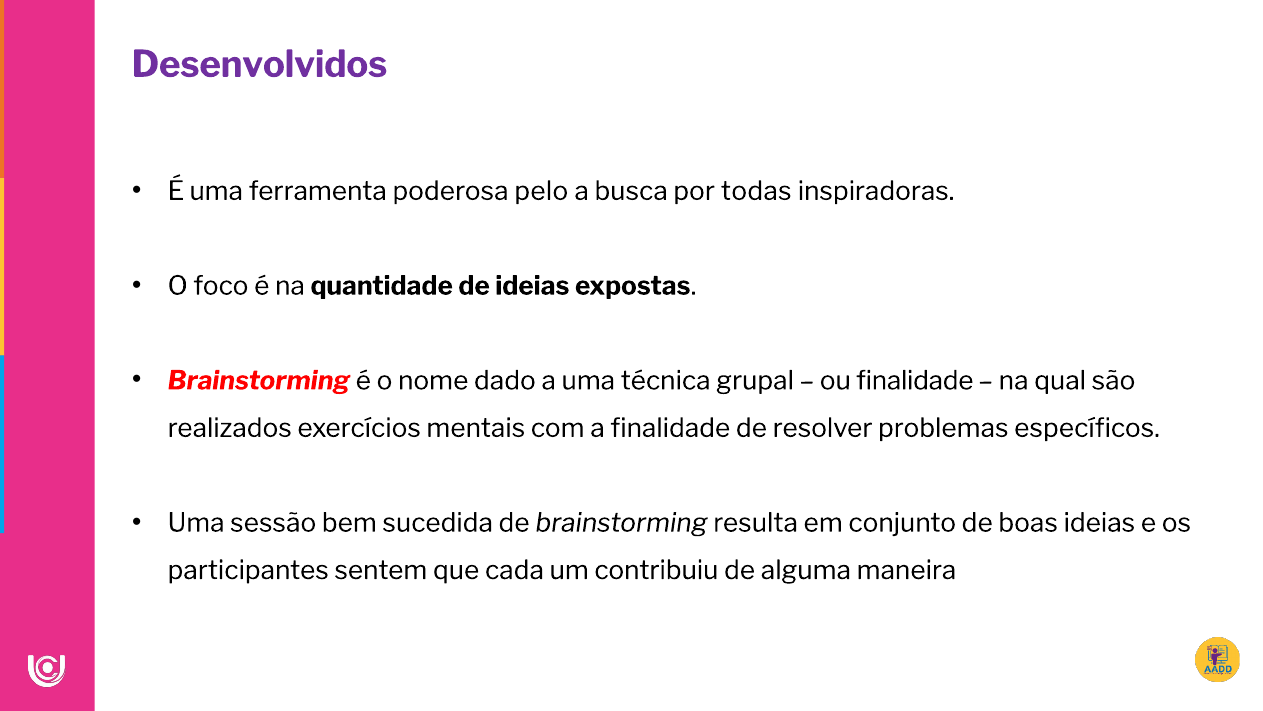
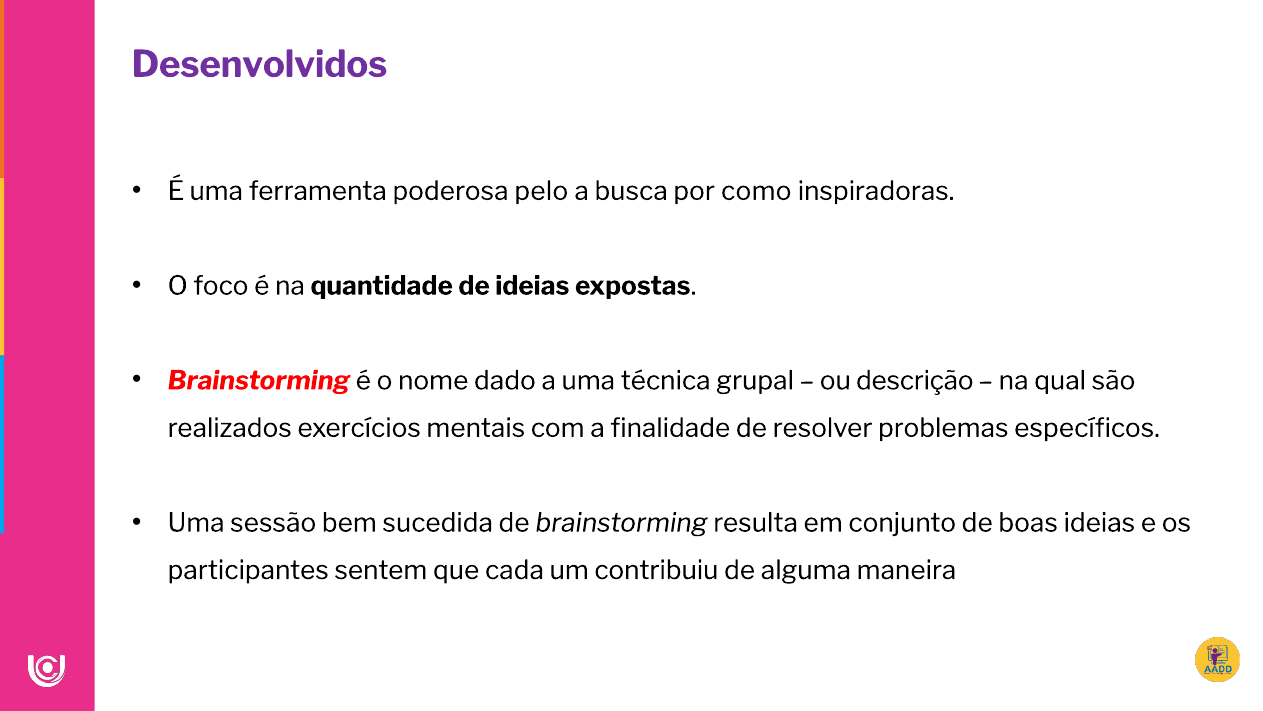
todas: todas -> como
ou finalidade: finalidade -> descrição
